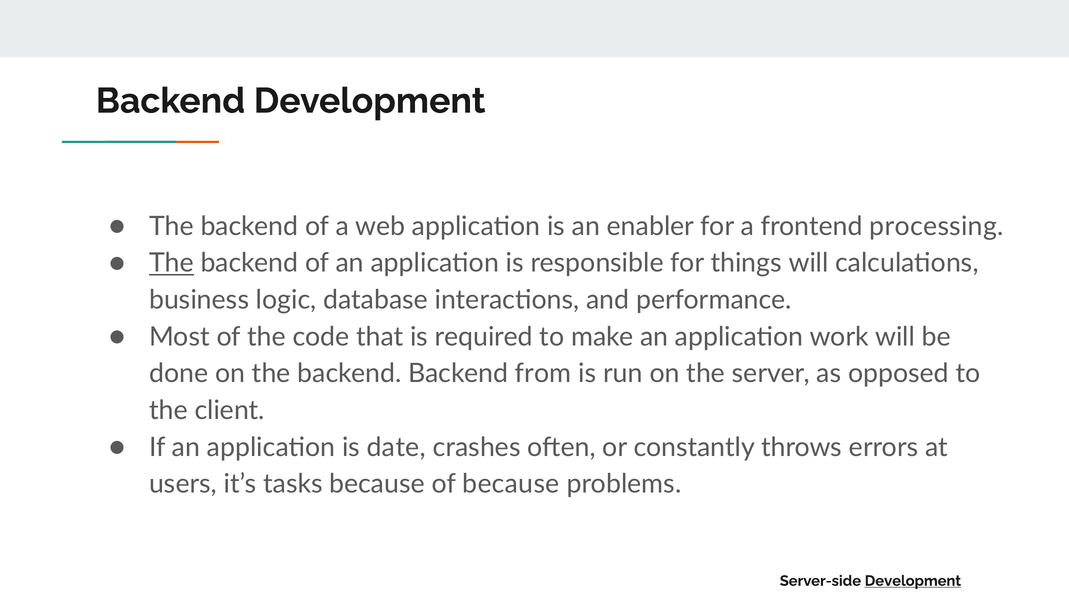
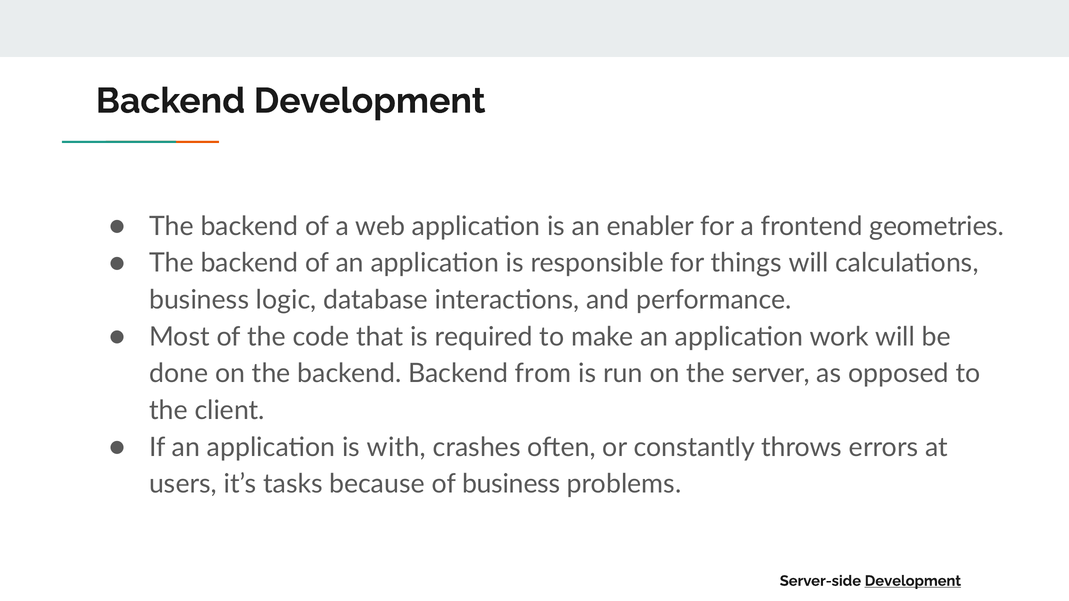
processing: processing -> geometries
The at (172, 263) underline: present -> none
date: date -> with
of because: because -> business
